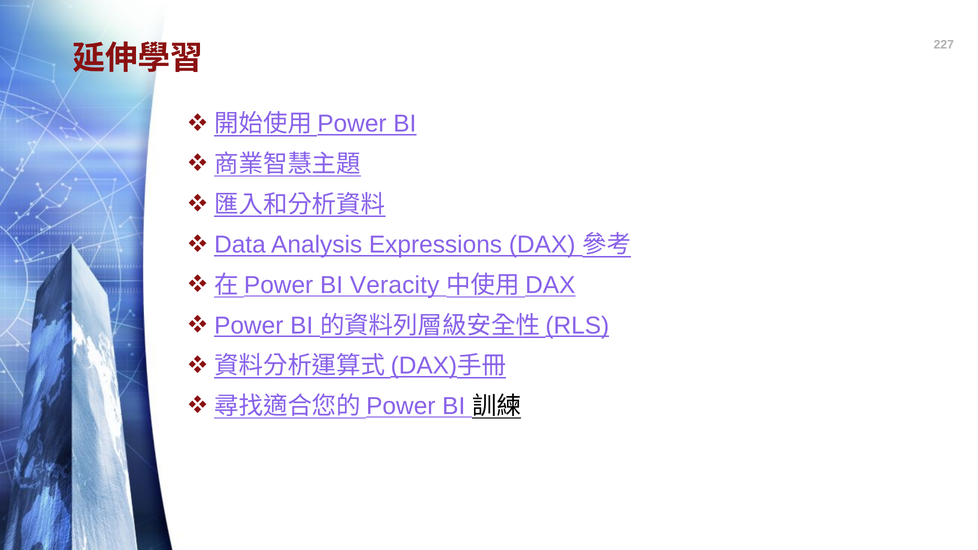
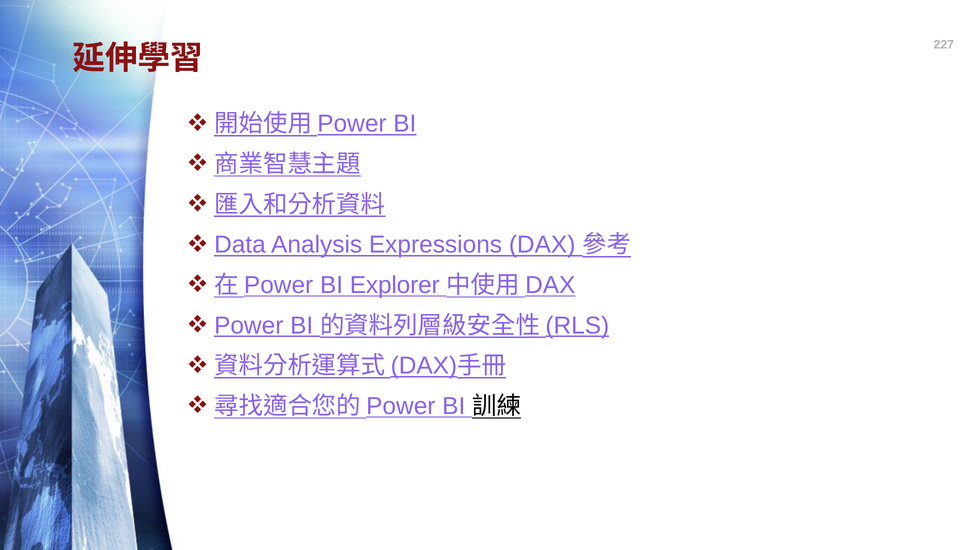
Veracity: Veracity -> Explorer
